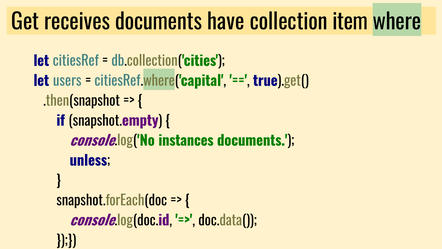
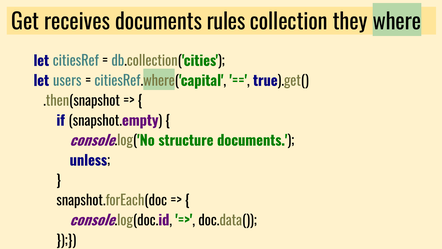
have: have -> rules
item: item -> they
instances: instances -> structure
